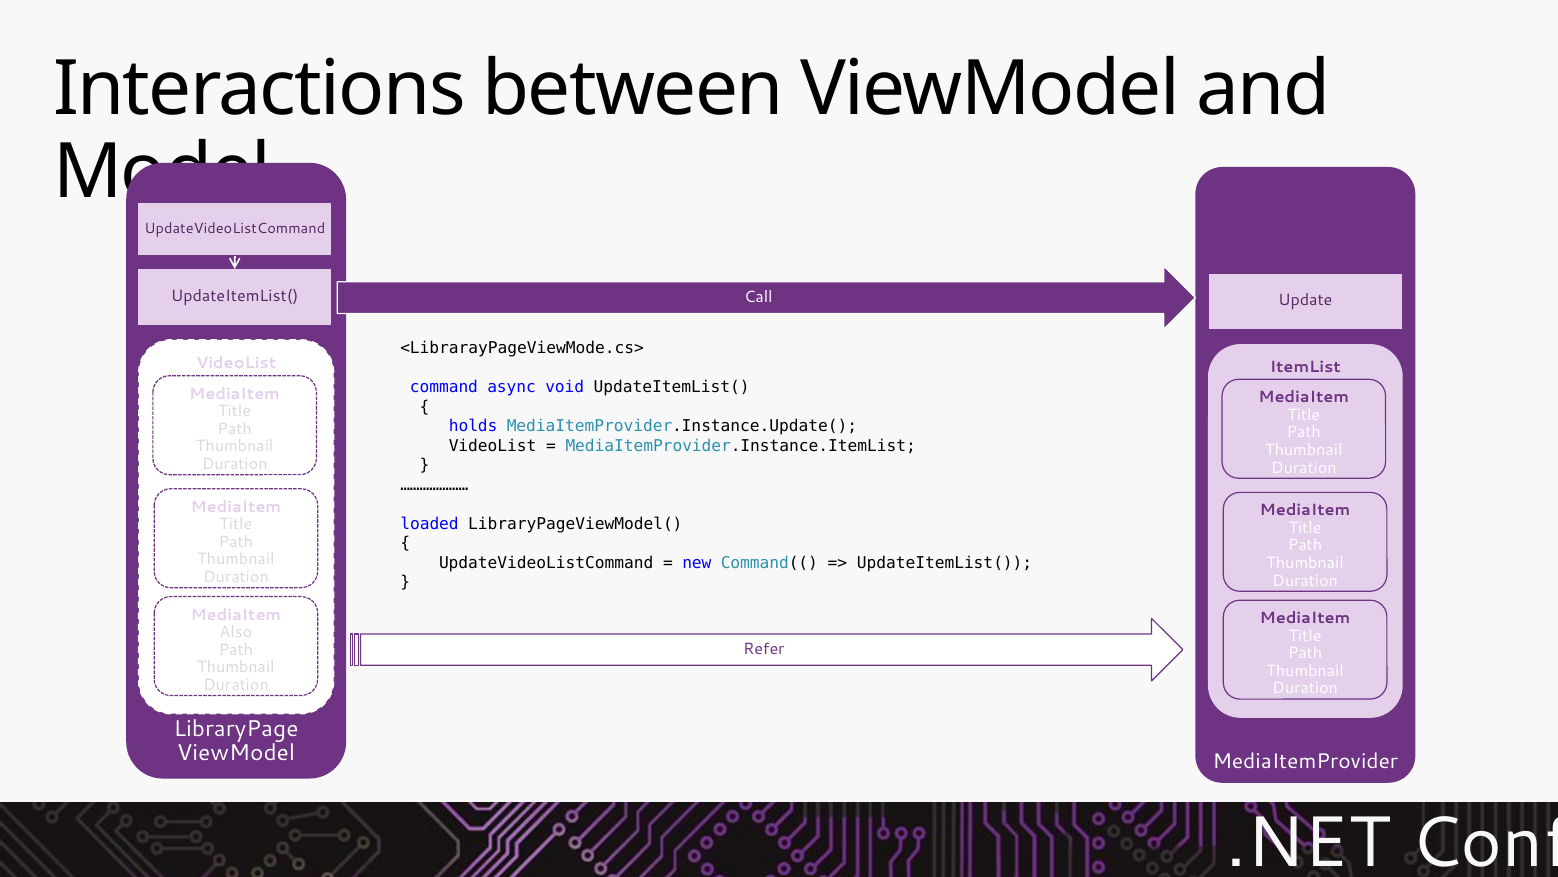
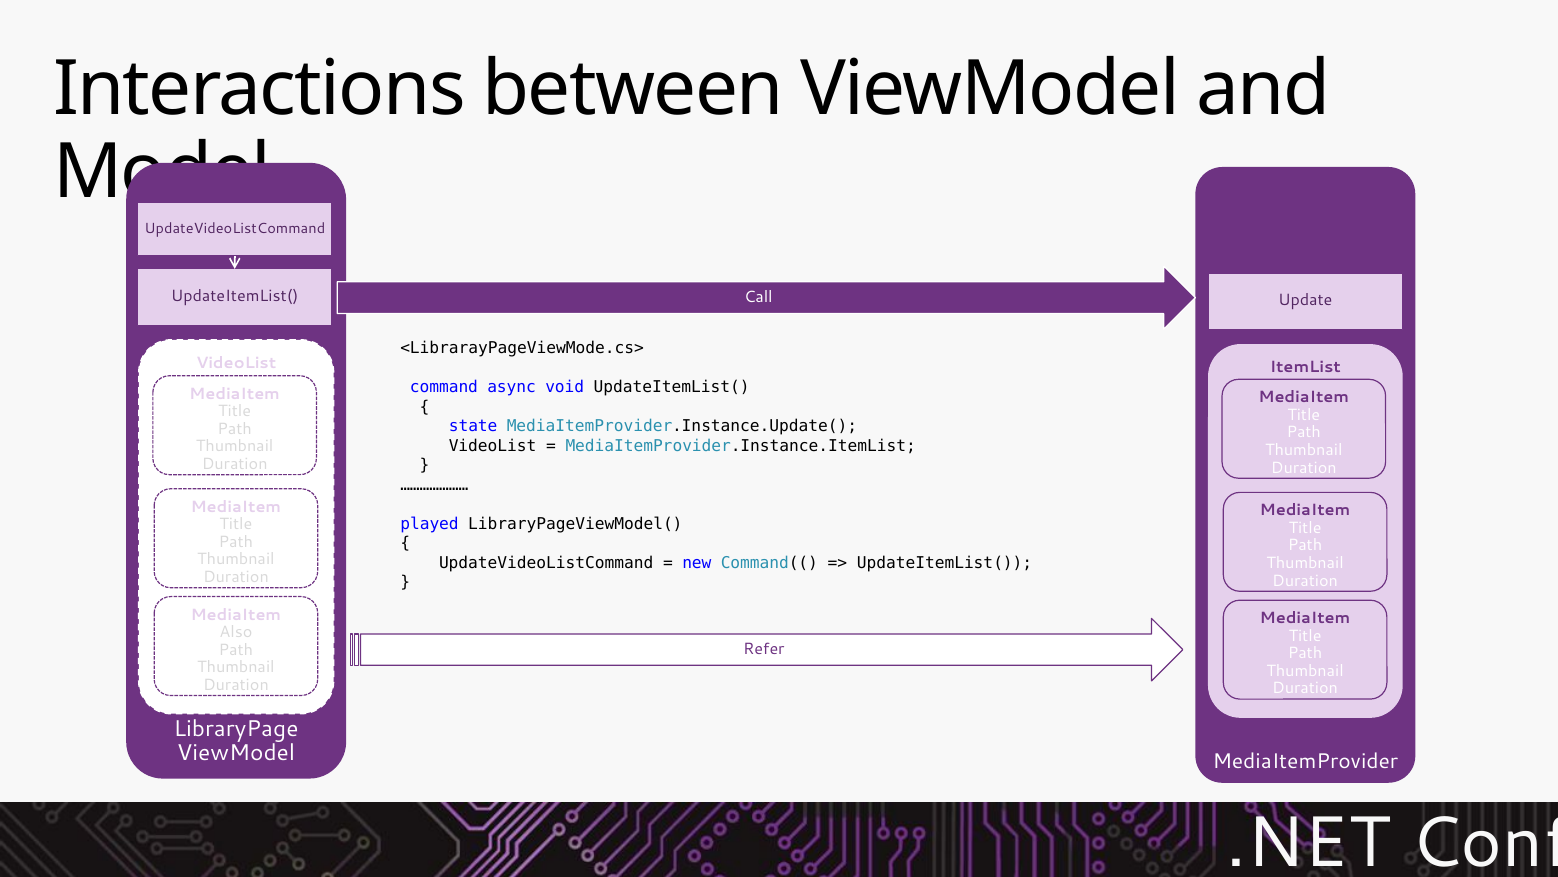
holds: holds -> state
loaded: loaded -> played
